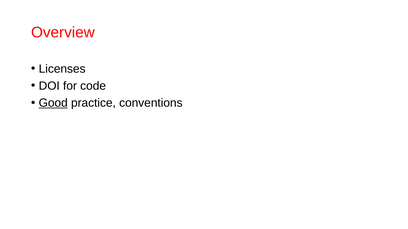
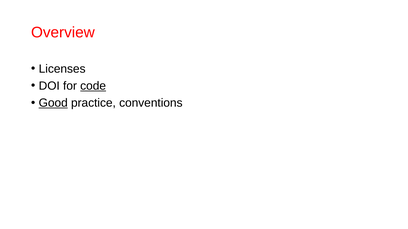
code underline: none -> present
